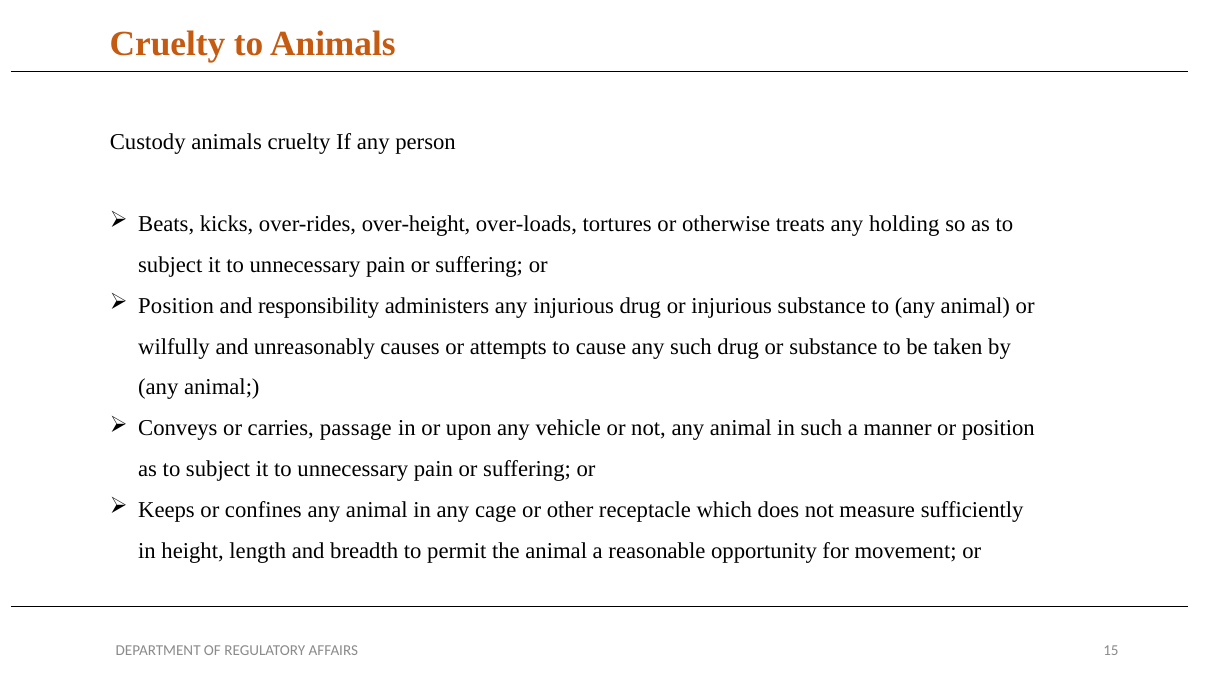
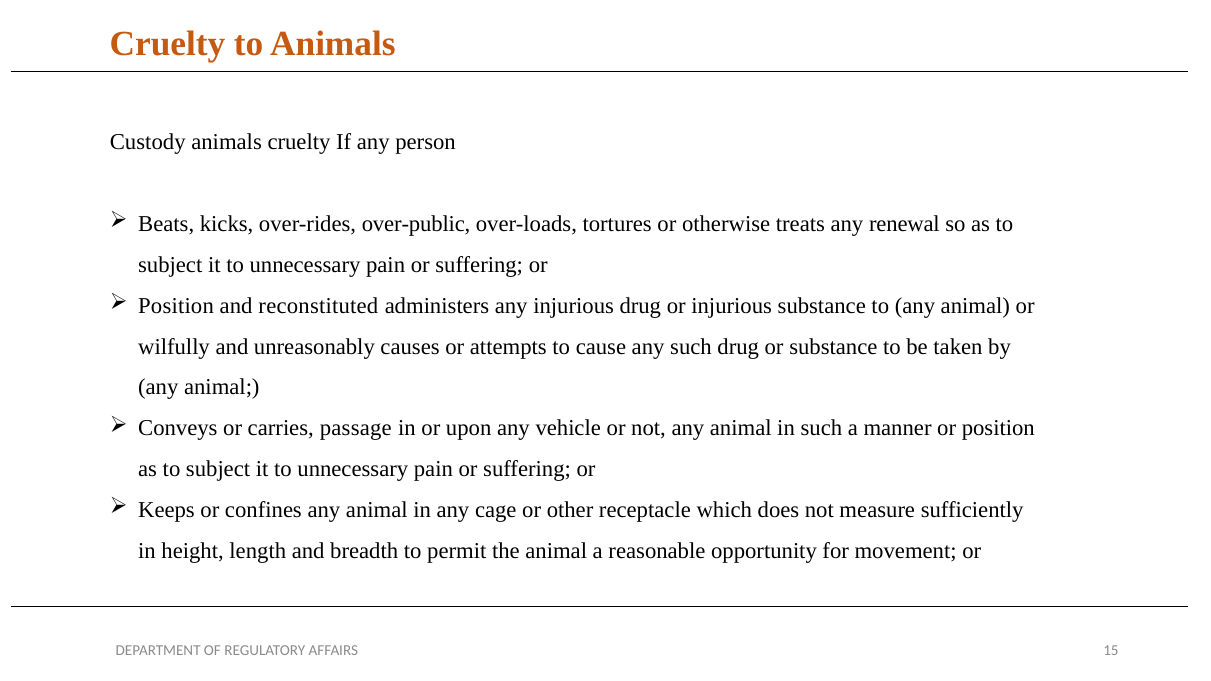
over-height: over-height -> over-public
holding: holding -> renewal
responsibility: responsibility -> reconstituted
